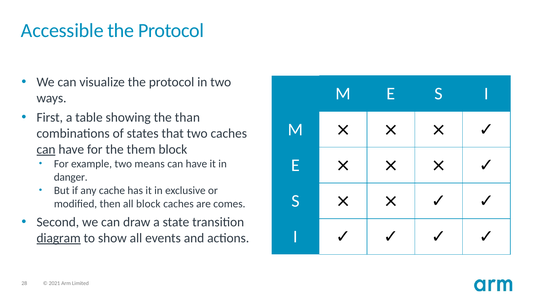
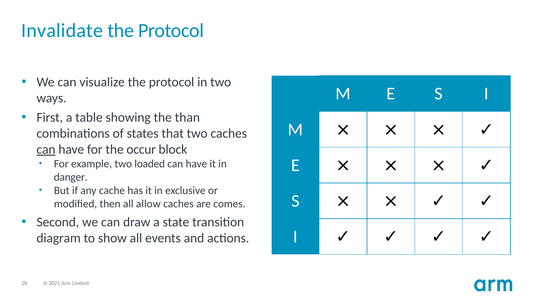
Accessible: Accessible -> Invalidate
them: them -> occur
means: means -> loaded
all block: block -> allow
diagram underline: present -> none
